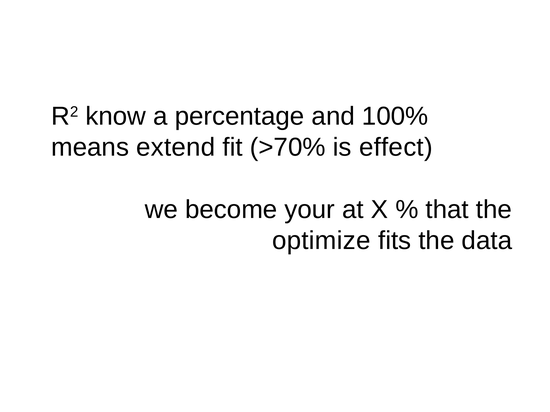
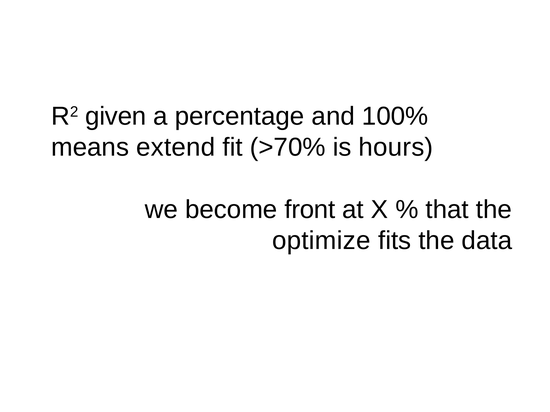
know: know -> given
effect: effect -> hours
your: your -> front
